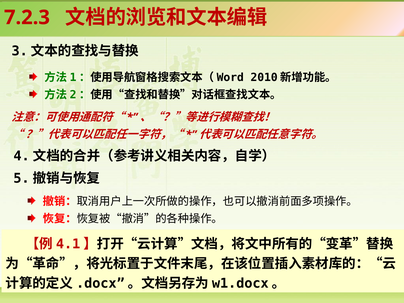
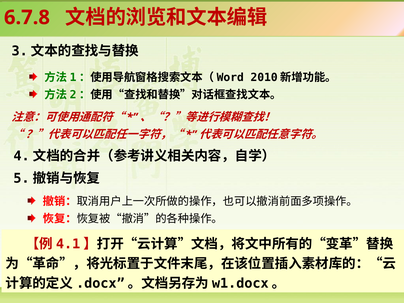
7.2.3: 7.2.3 -> 6.7.8
